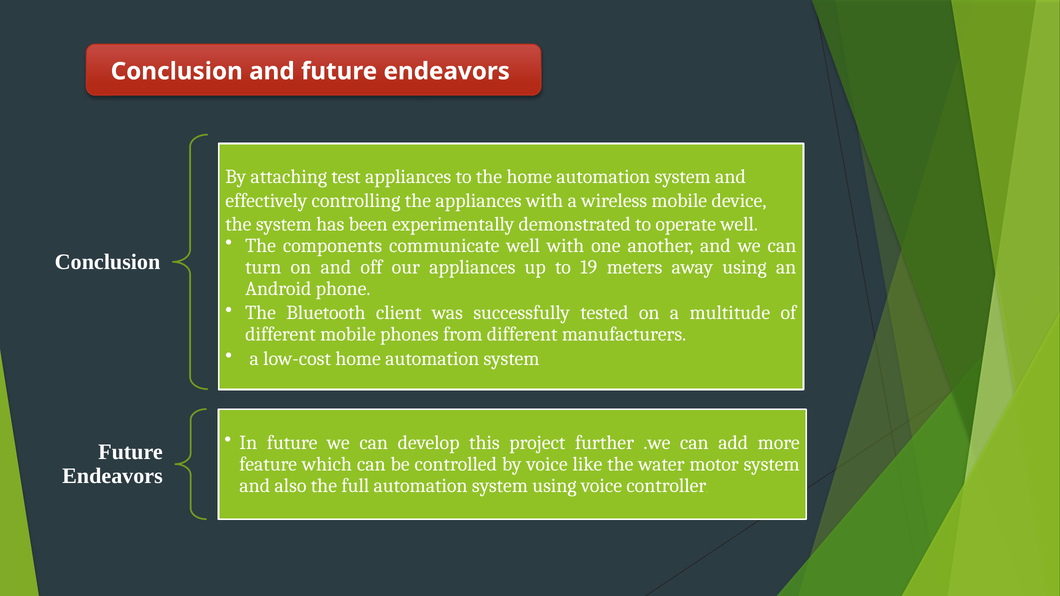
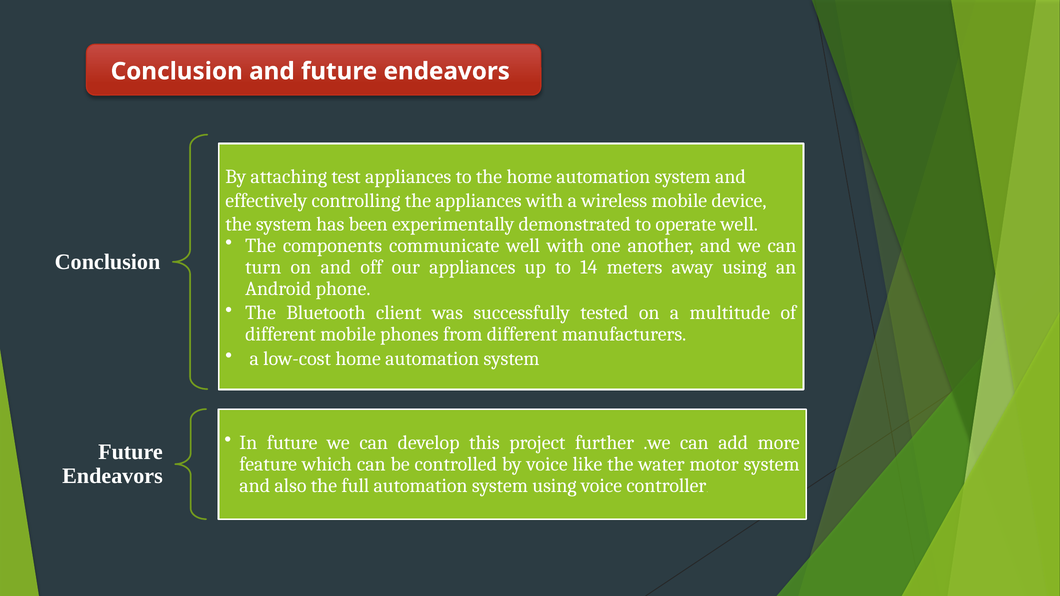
19: 19 -> 14
